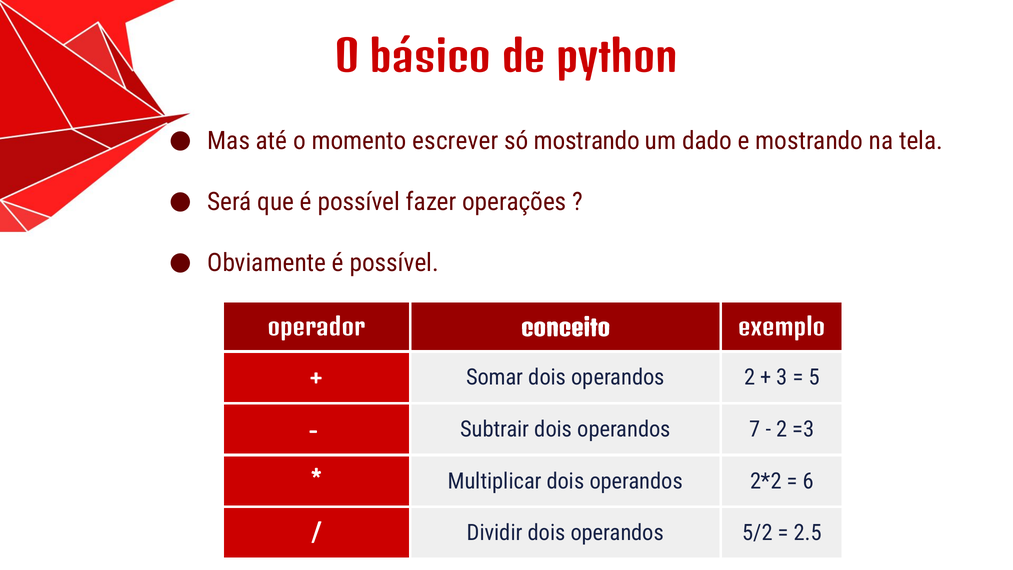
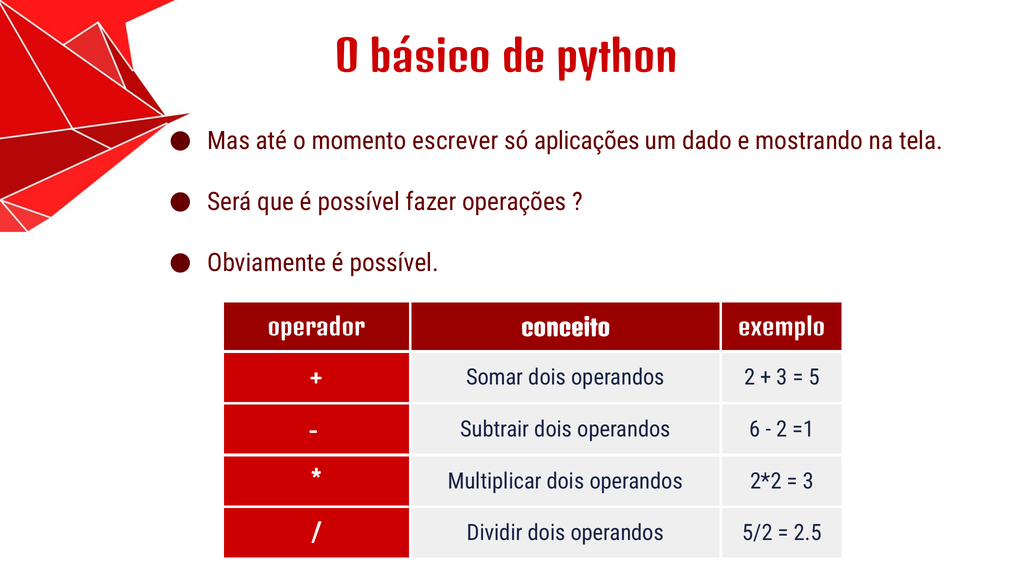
só mostrando: mostrando -> aplicações
7: 7 -> 6
=3: =3 -> =1
6 at (808, 481): 6 -> 3
